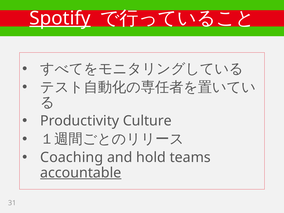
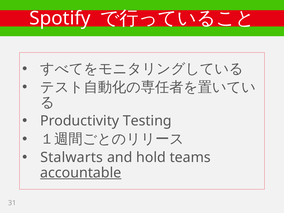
Spotify underline: present -> none
Culture: Culture -> Testing
Coaching: Coaching -> Stalwarts
